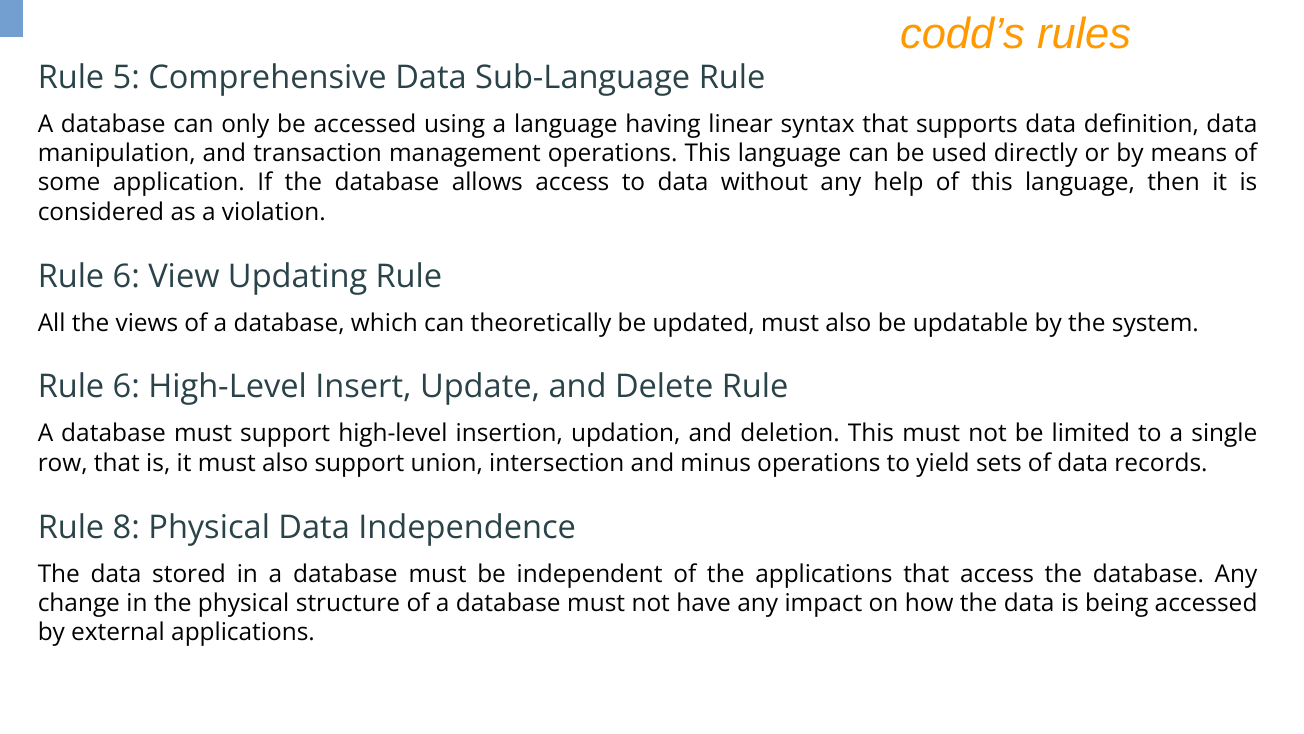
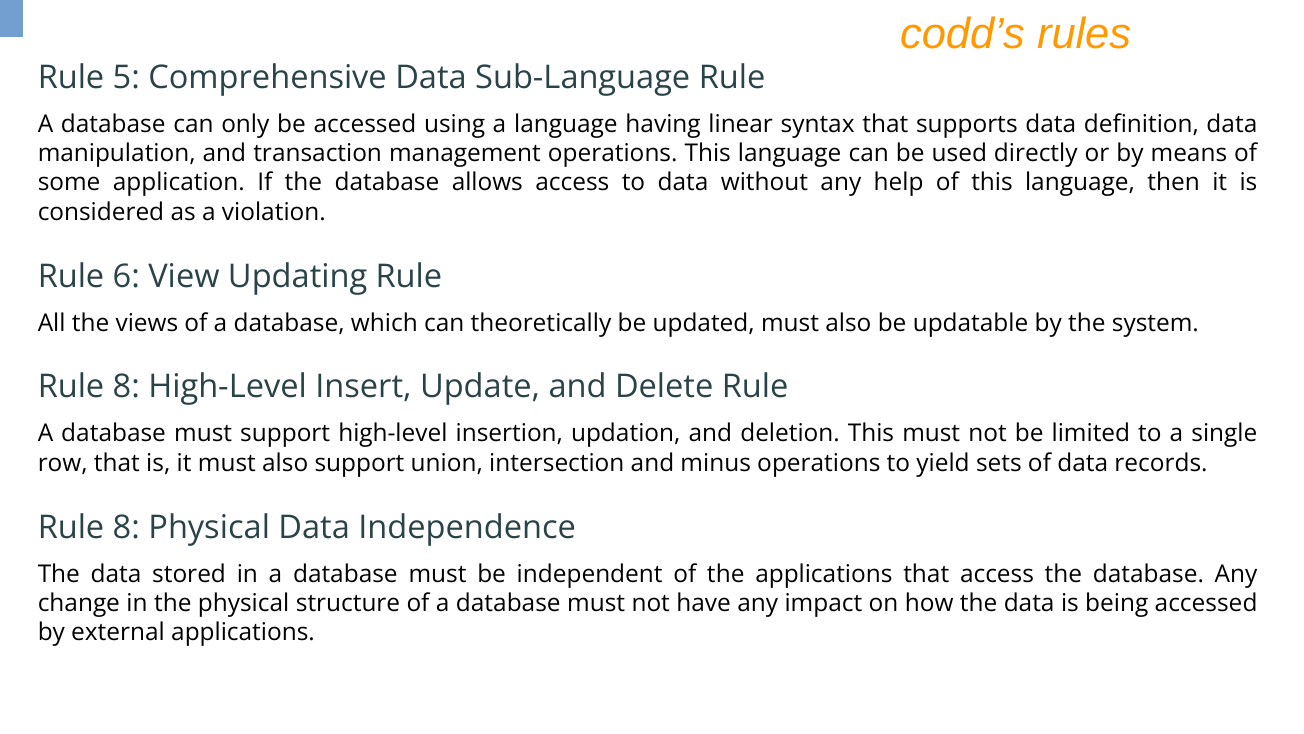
6 at (126, 387): 6 -> 8
